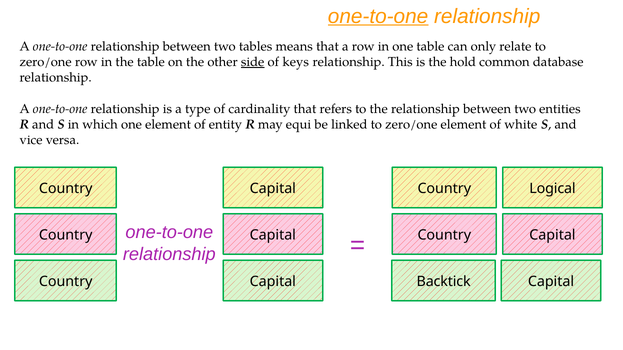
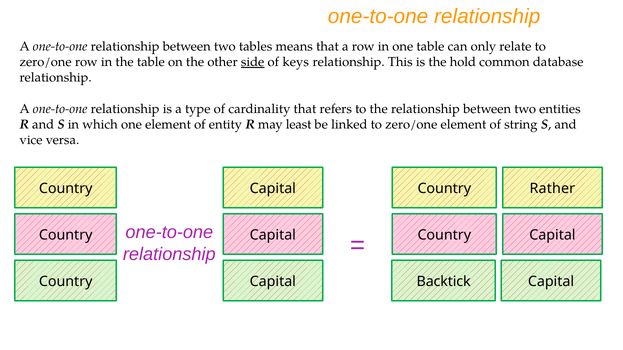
one-to-one at (378, 16) underline: present -> none
equi: equi -> least
white: white -> string
Logical: Logical -> Rather
